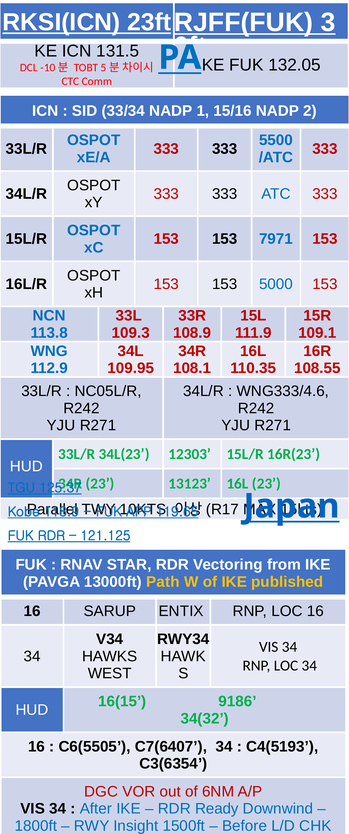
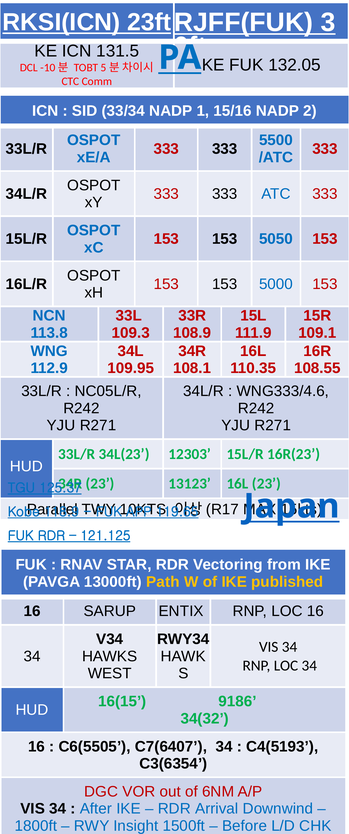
7971: 7971 -> 5050
Ready: Ready -> Arrival
